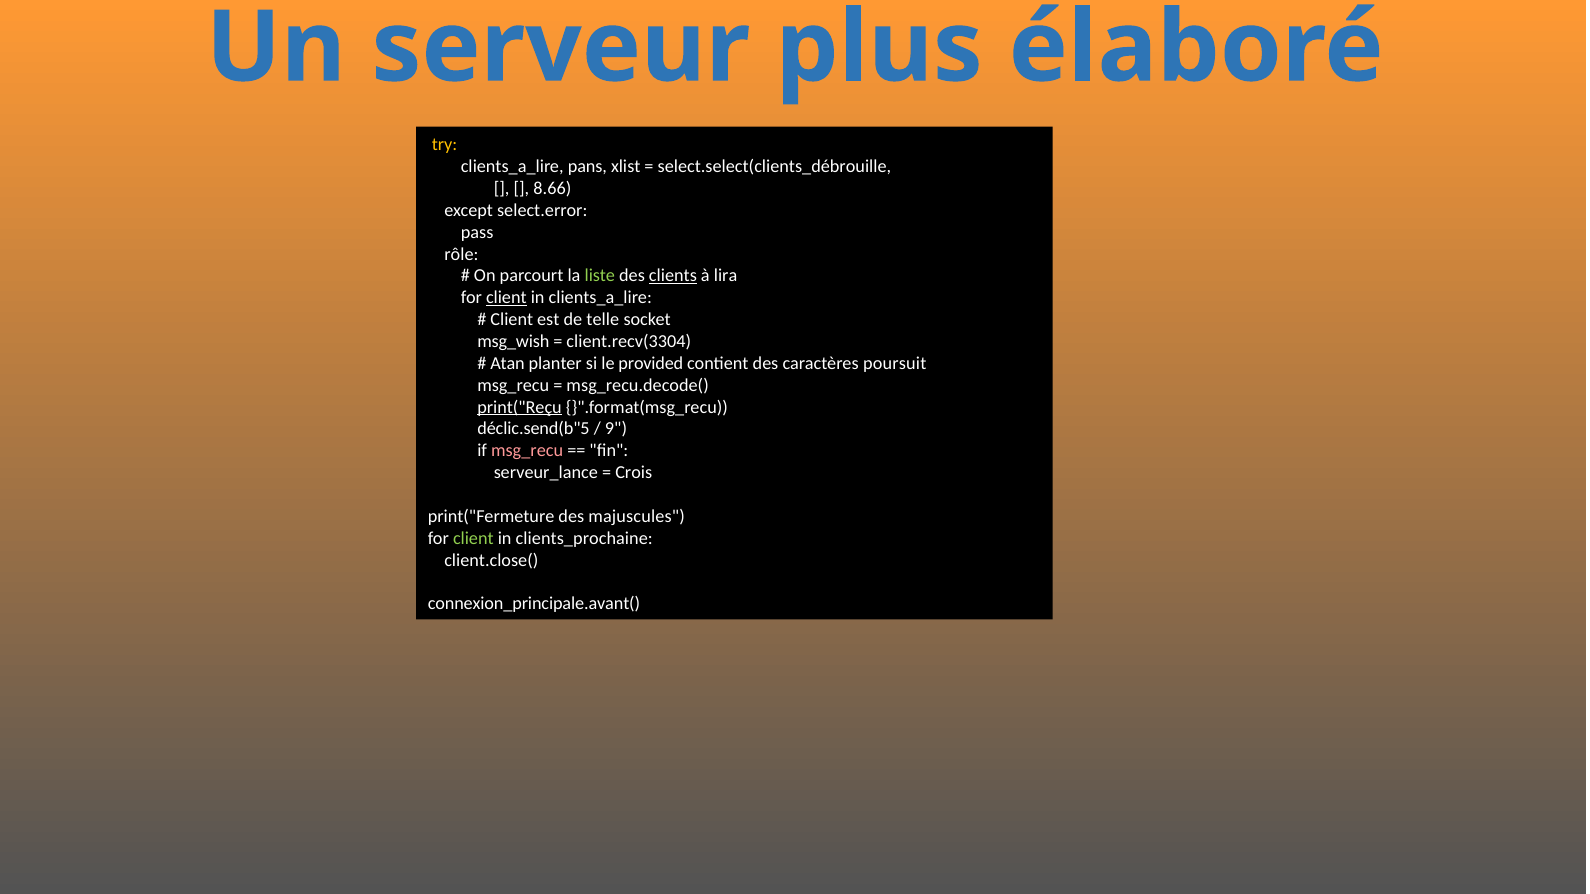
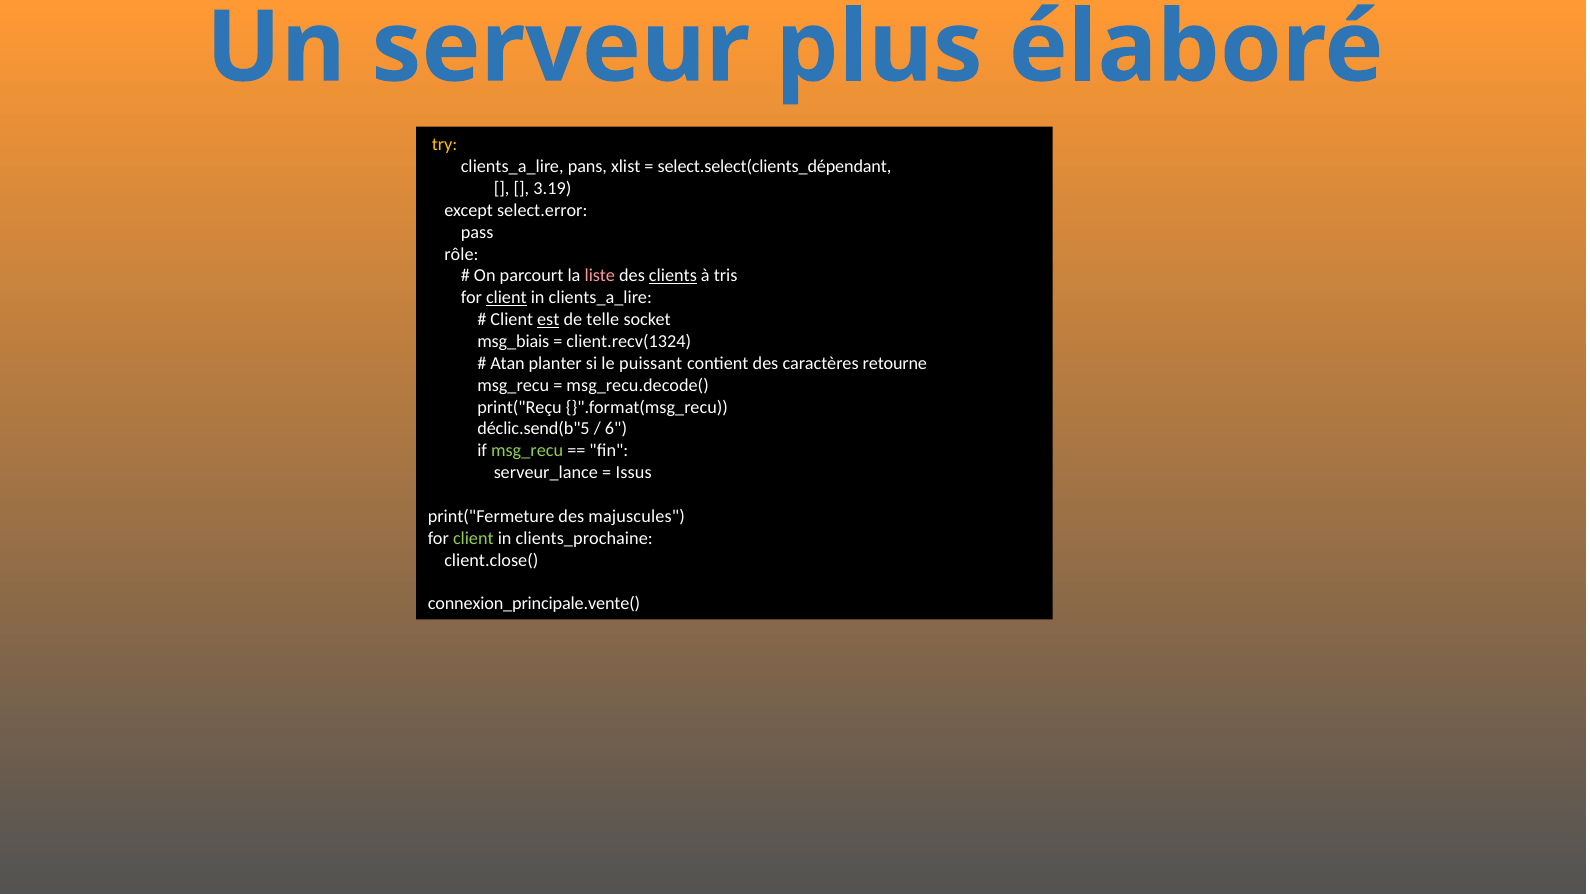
select.select(clients_débrouille: select.select(clients_débrouille -> select.select(clients_dépendant
8.66: 8.66 -> 3.19
liste colour: light green -> pink
lira: lira -> tris
est underline: none -> present
msg_wish: msg_wish -> msg_biais
client.recv(3304: client.recv(3304 -> client.recv(1324
provided: provided -> puissant
poursuit: poursuit -> retourne
print("Reçu underline: present -> none
9: 9 -> 6
msg_recu at (527, 451) colour: pink -> light green
Crois: Crois -> Issus
connexion_principale.avant(: connexion_principale.avant( -> connexion_principale.vente(
